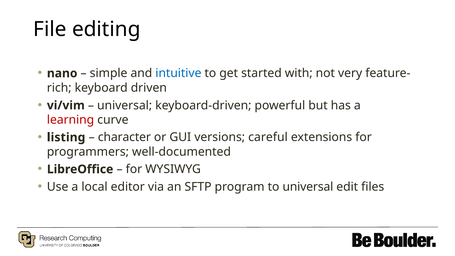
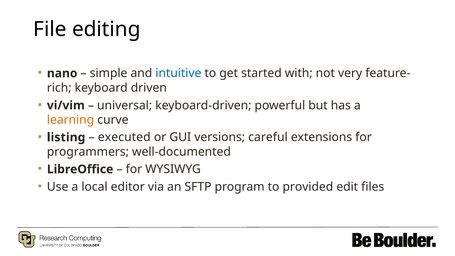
learning colour: red -> orange
character: character -> executed
to universal: universal -> provided
